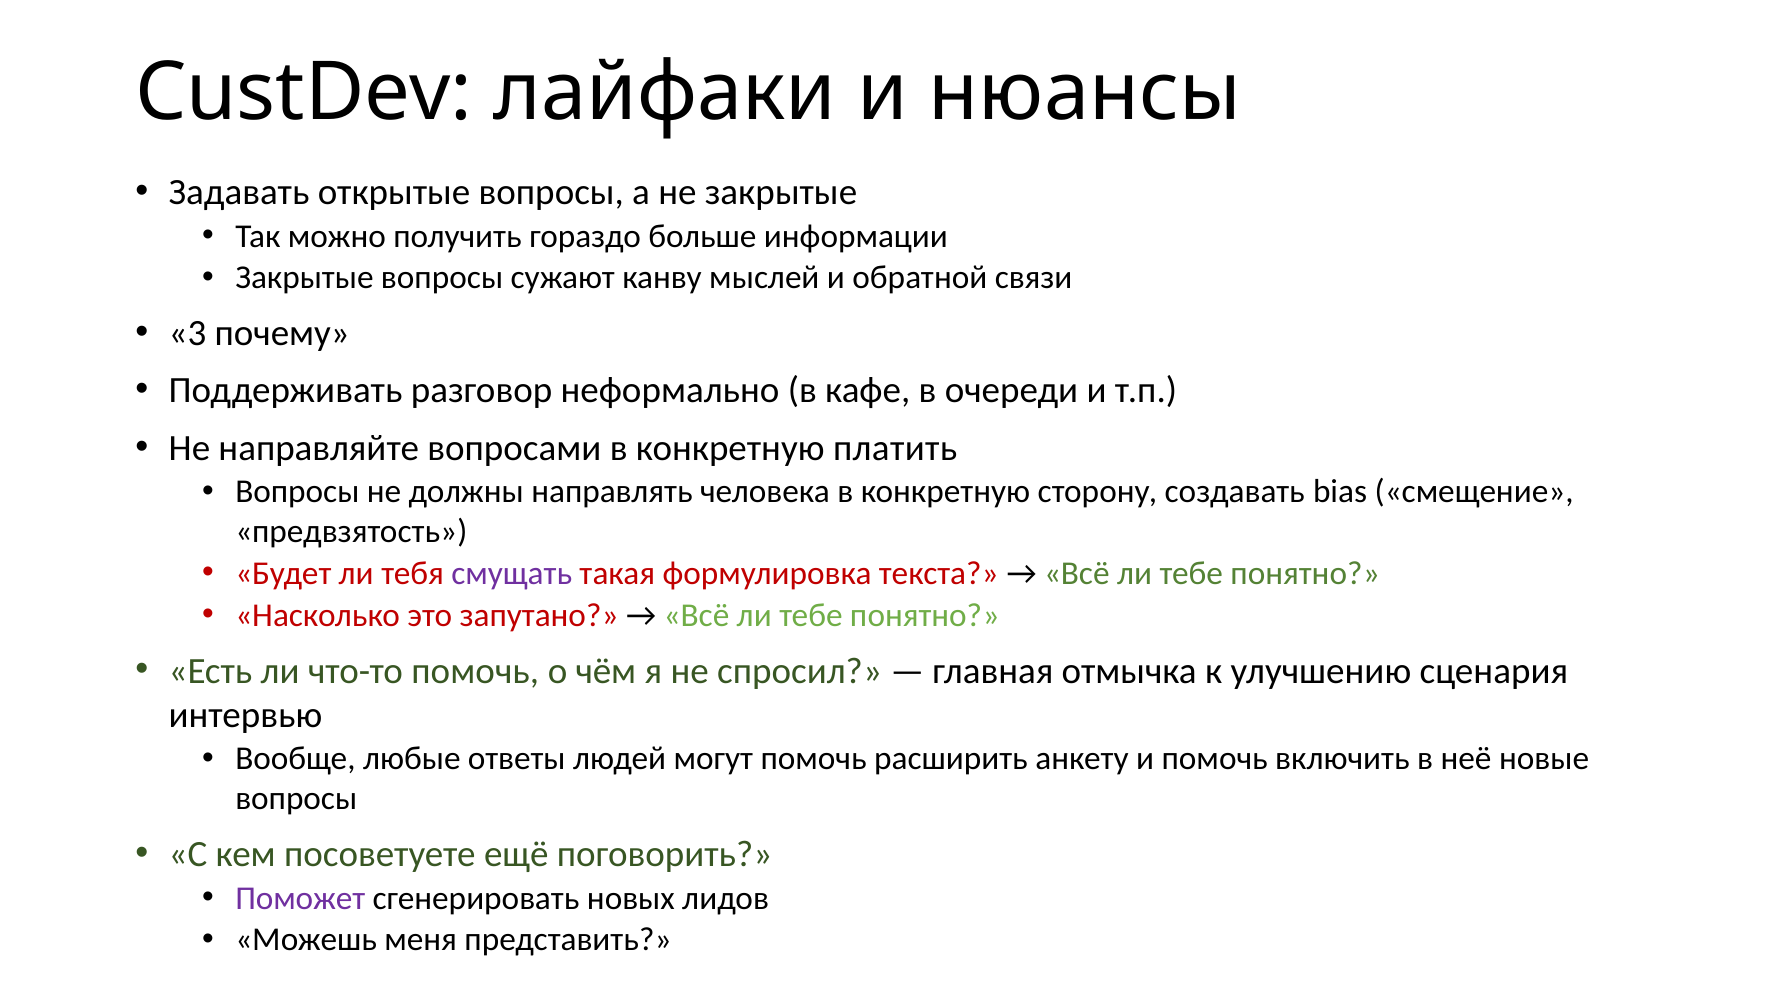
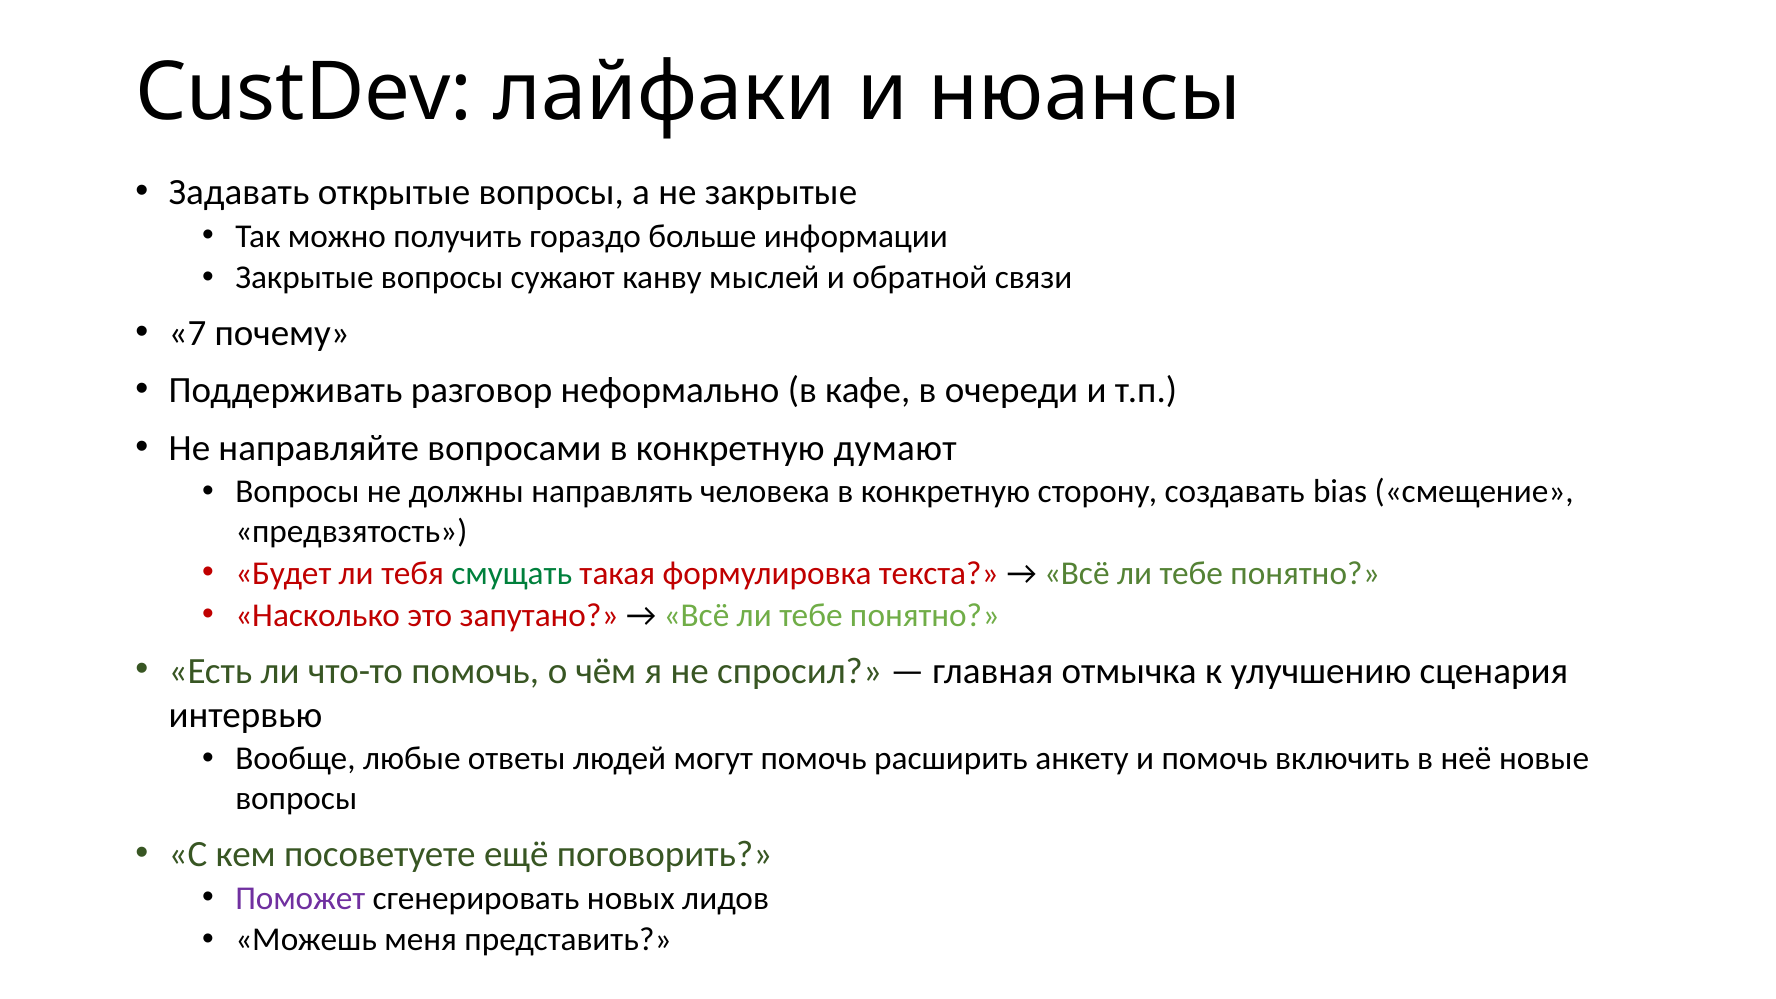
3: 3 -> 7
платить: платить -> думают
смущать colour: purple -> green
